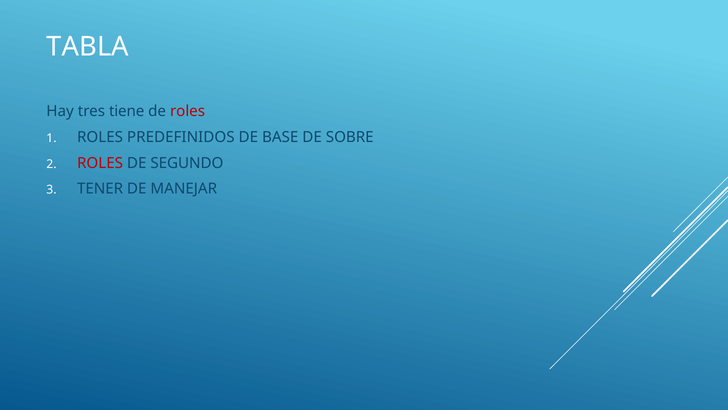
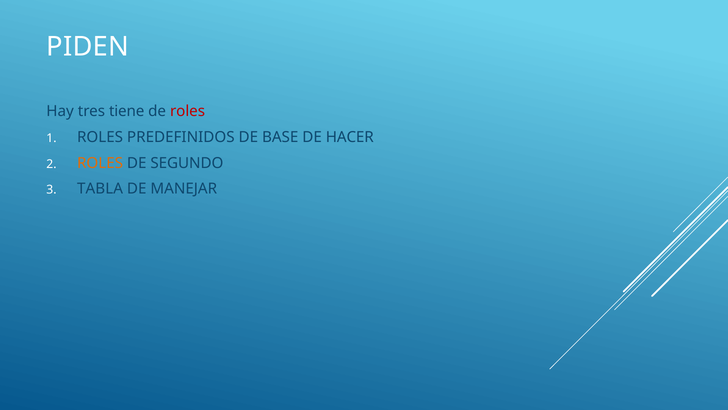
TABLA: TABLA -> PIDEN
SOBRE: SOBRE -> HACER
ROLES at (100, 163) colour: red -> orange
TENER: TENER -> TABLA
